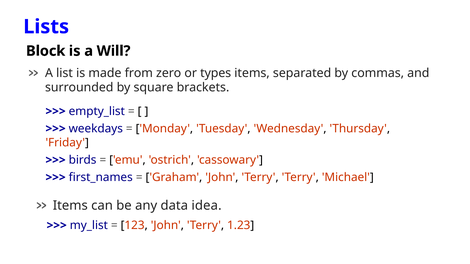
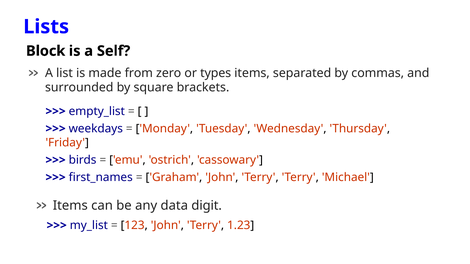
Will: Will -> Self
idea: idea -> digit
